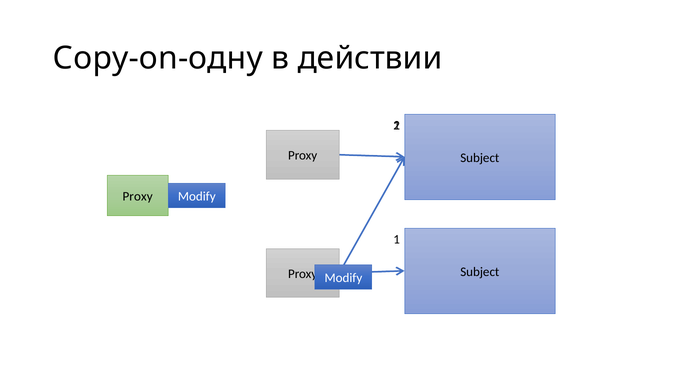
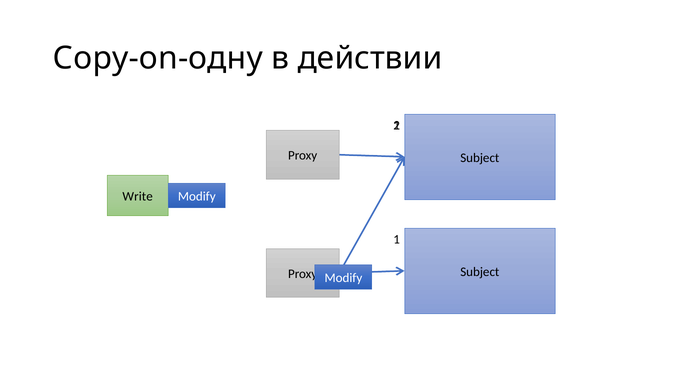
Proxy at (138, 196): Proxy -> Write
